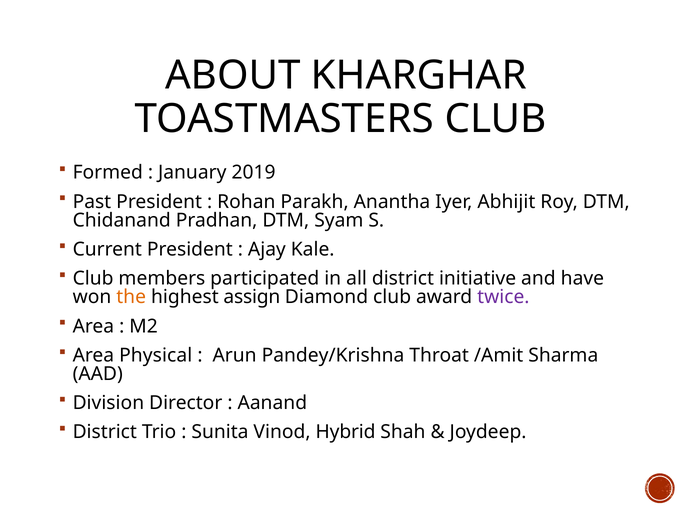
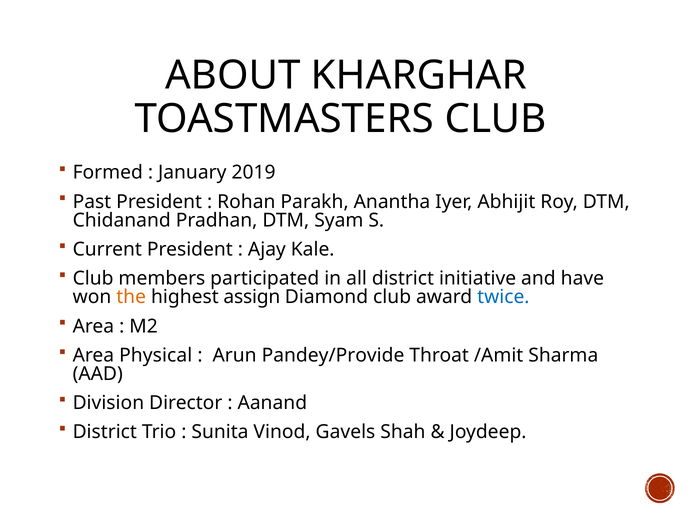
twice colour: purple -> blue
Pandey/Krishna: Pandey/Krishna -> Pandey/Provide
Hybrid: Hybrid -> Gavels
